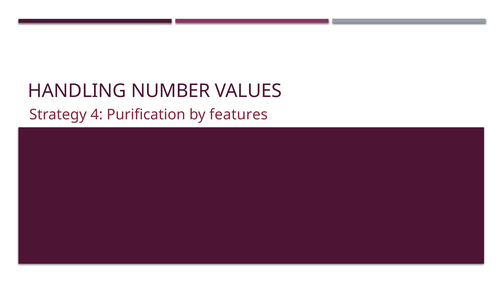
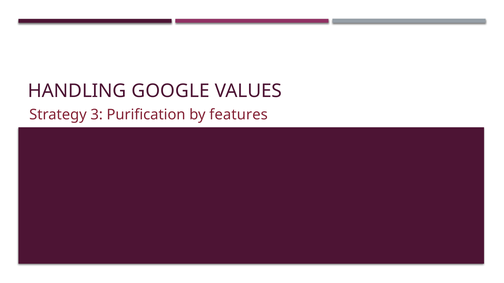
NUMBER: NUMBER -> GOOGLE
4: 4 -> 3
